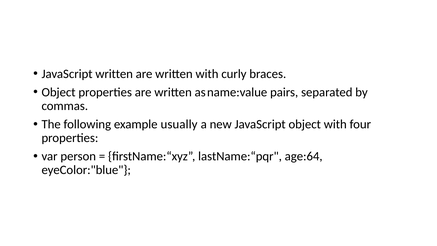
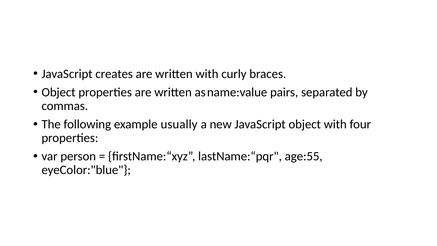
JavaScript written: written -> creates
age:64: age:64 -> age:55
